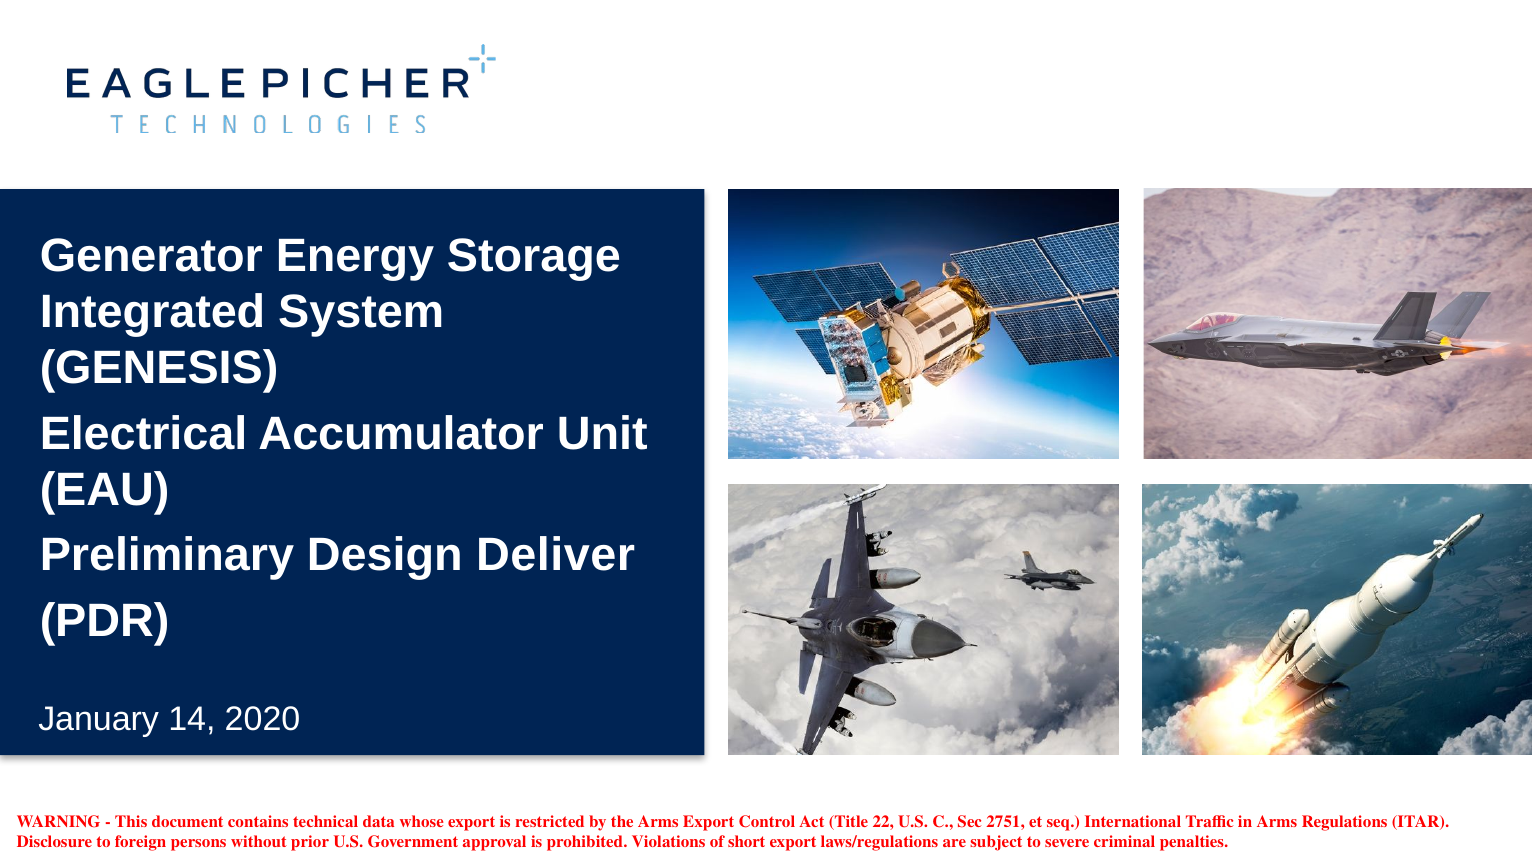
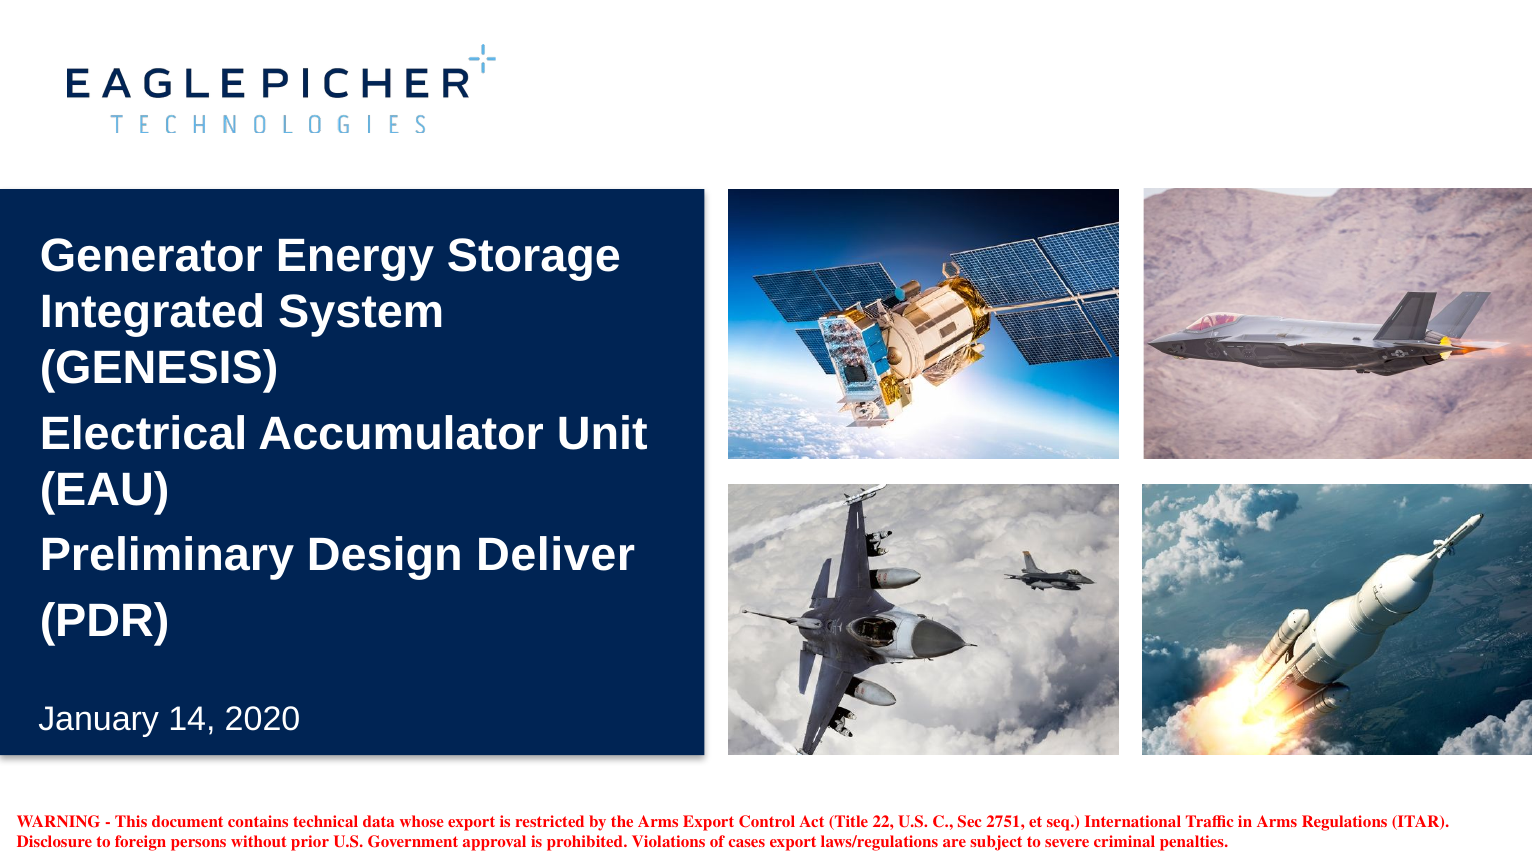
short: short -> cases
